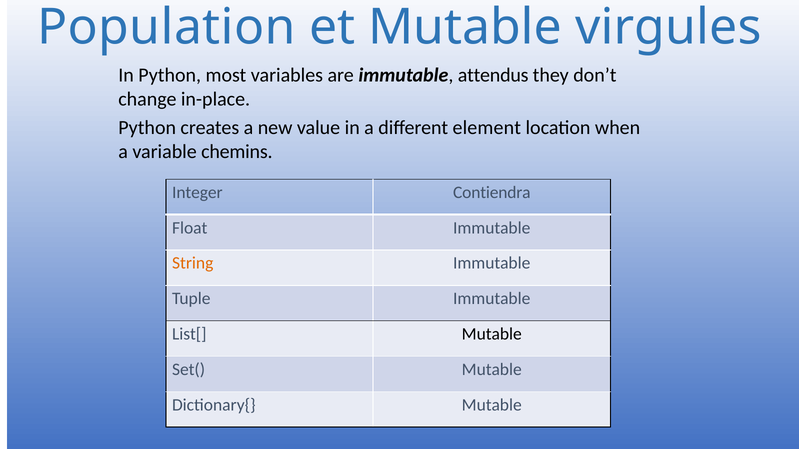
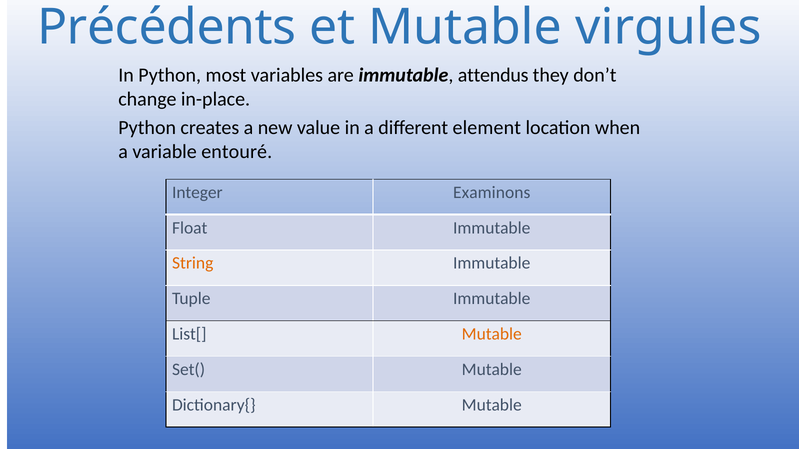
Population: Population -> Précédents
chemins: chemins -> entouré
Contiendra: Contiendra -> Examinons
Mutable at (492, 334) colour: black -> orange
